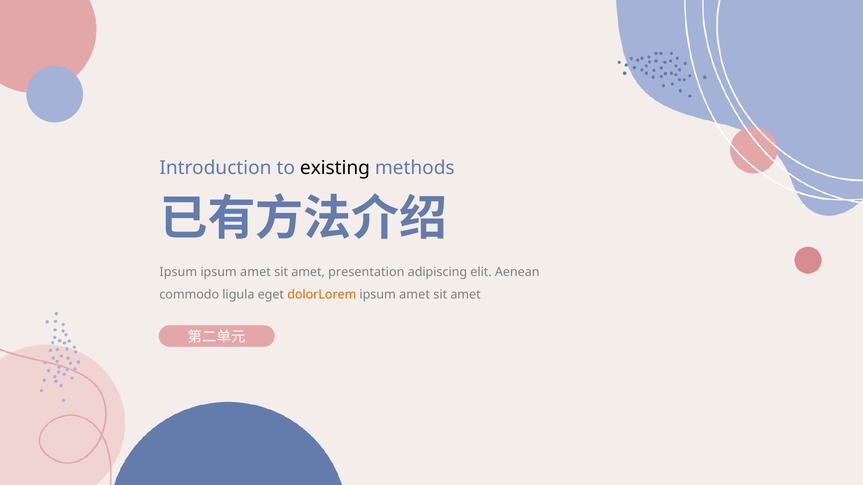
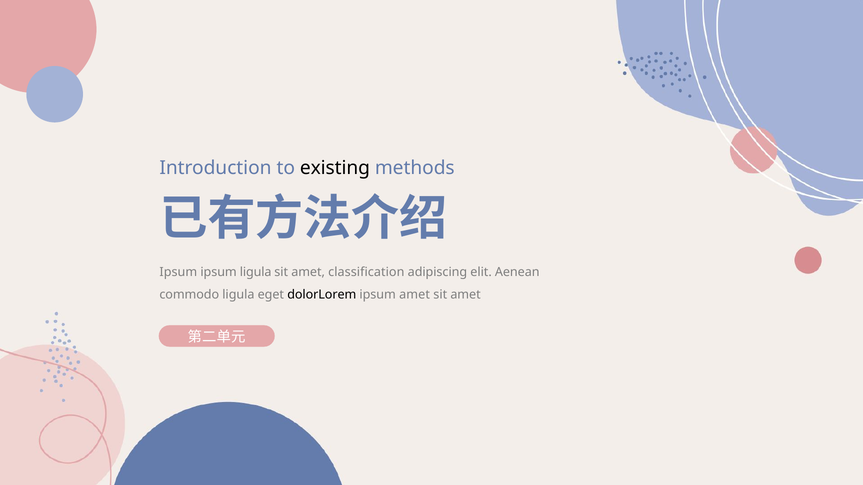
amet at (255, 272): amet -> ligula
presentation: presentation -> classification
dolorLorem colour: orange -> black
